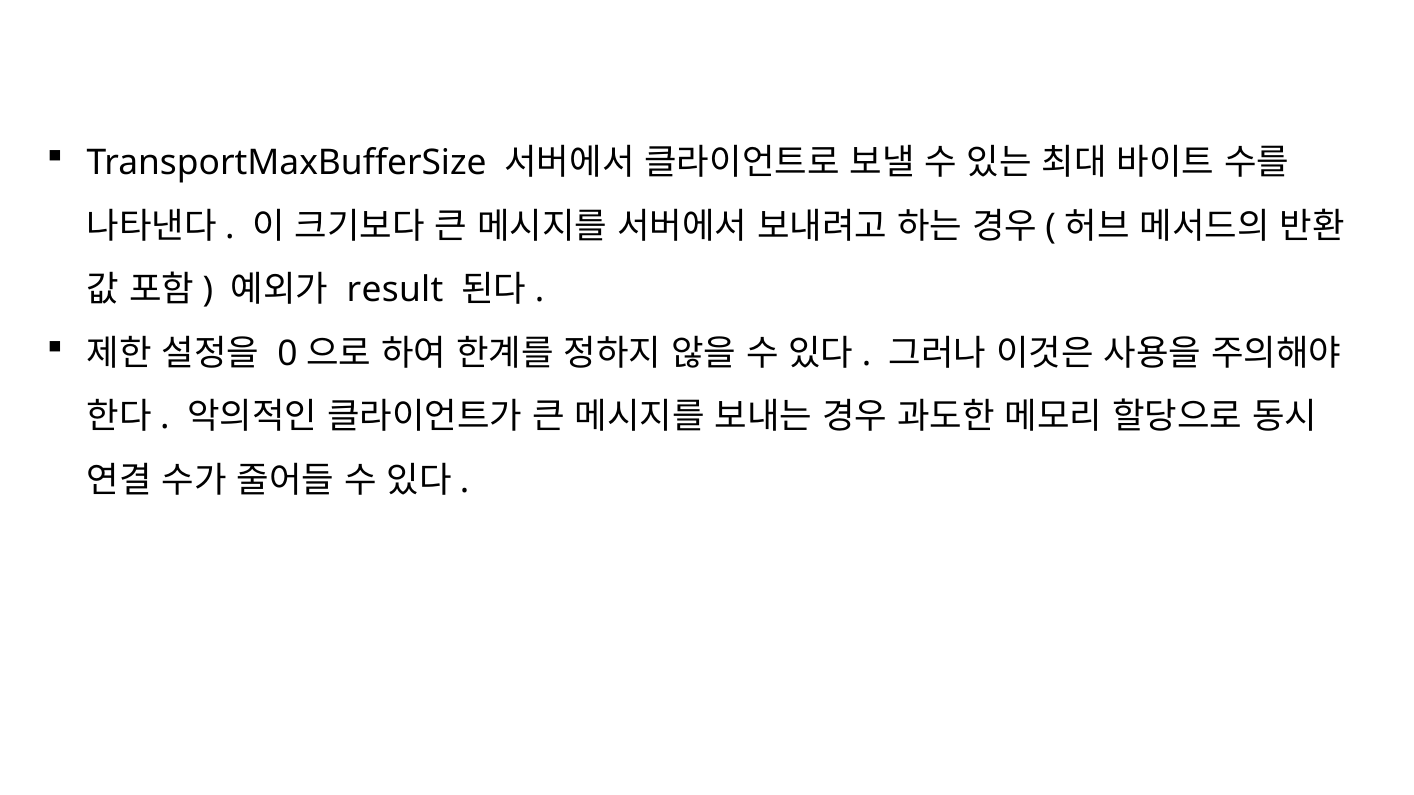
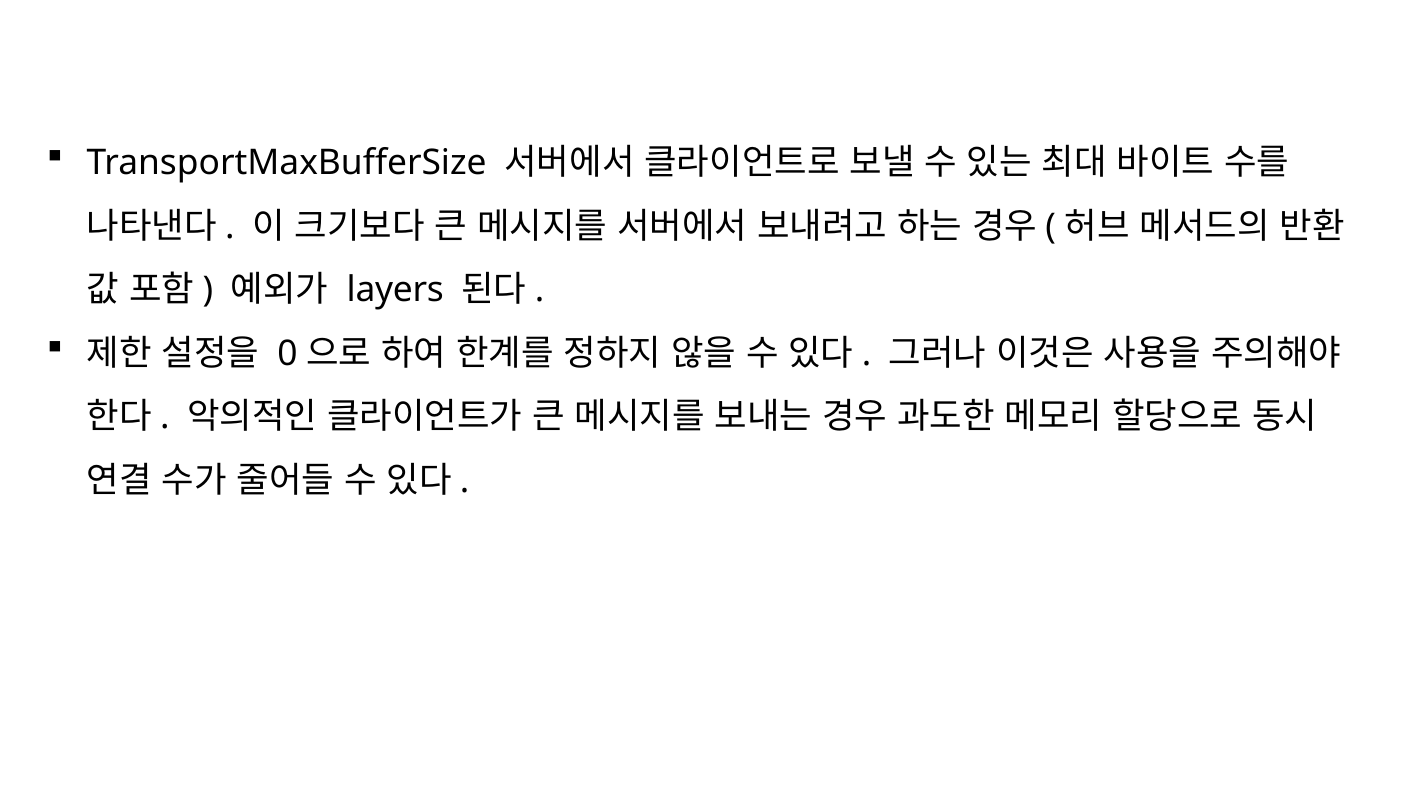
result: result -> layers
